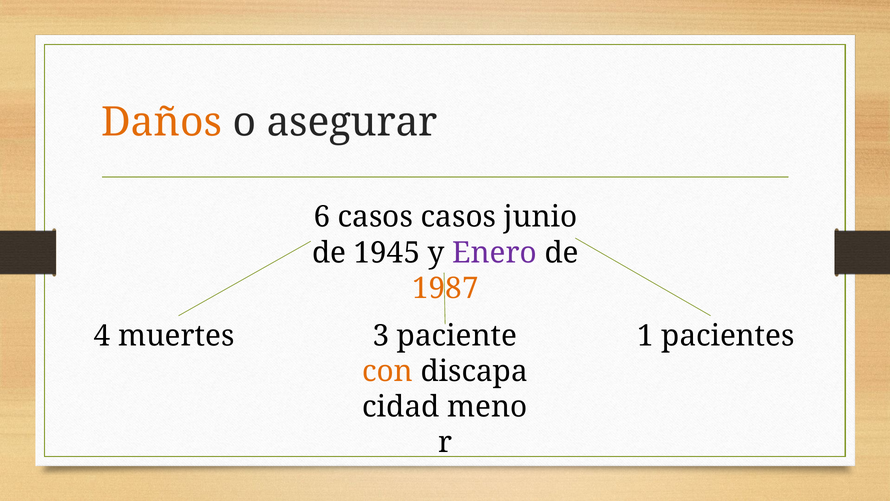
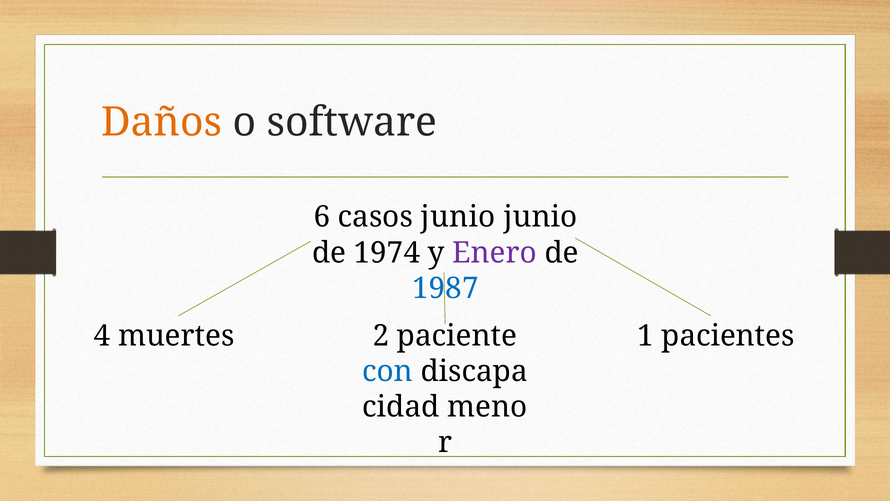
asegurar: asegurar -> software
casos casos: casos -> junio
1945: 1945 -> 1974
1987 colour: orange -> blue
3: 3 -> 2
con colour: orange -> blue
